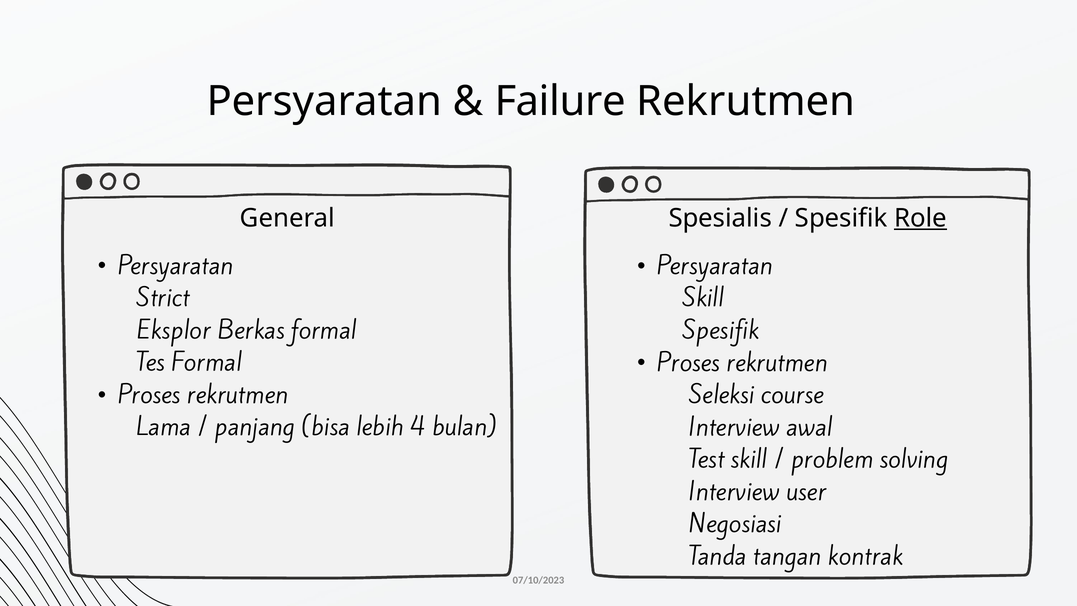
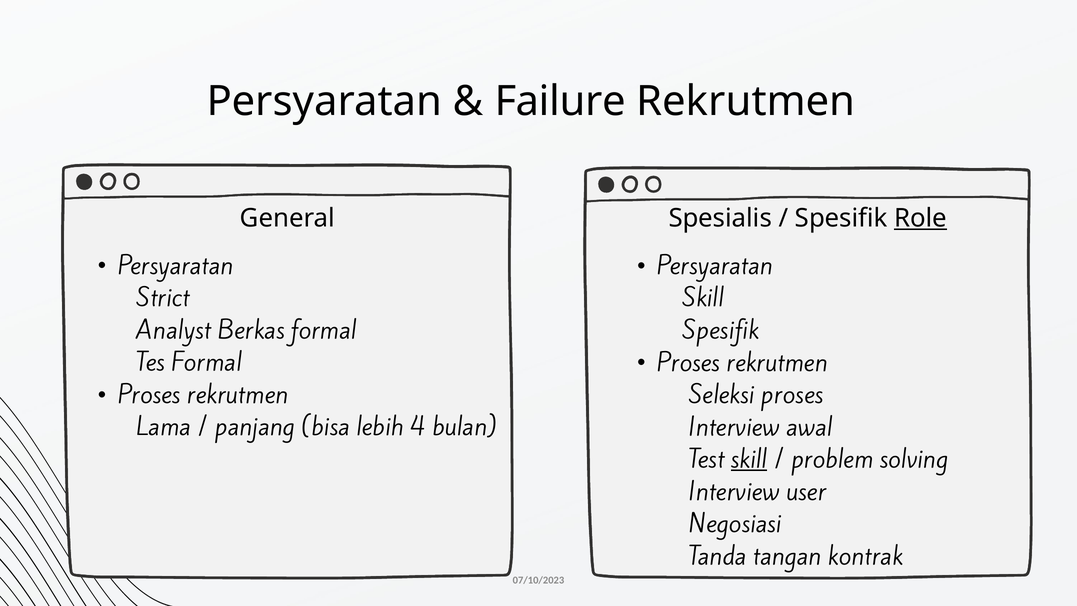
Eksplor: Eksplor -> Analyst
Seleksi course: course -> proses
skill at (749, 460) underline: none -> present
